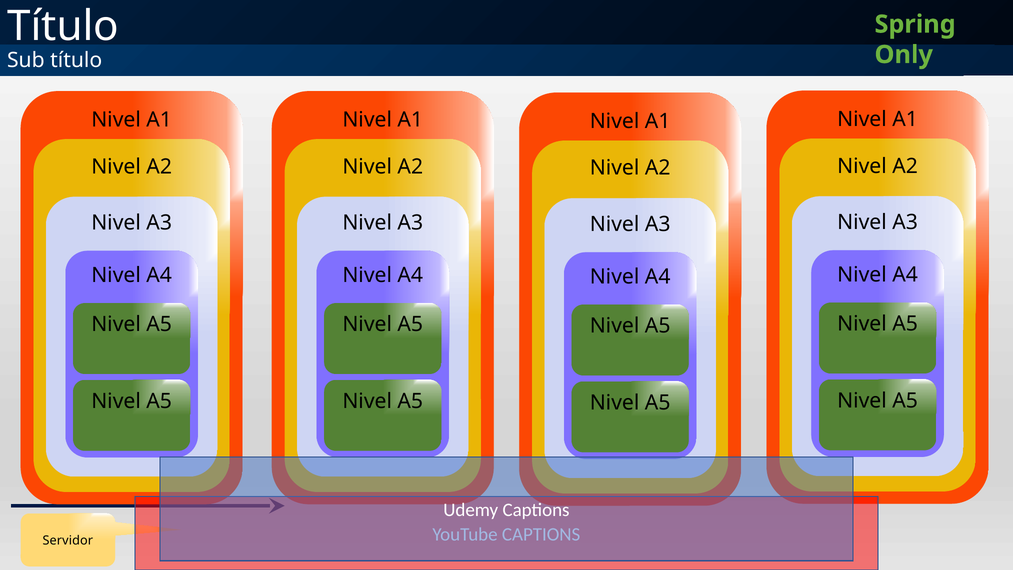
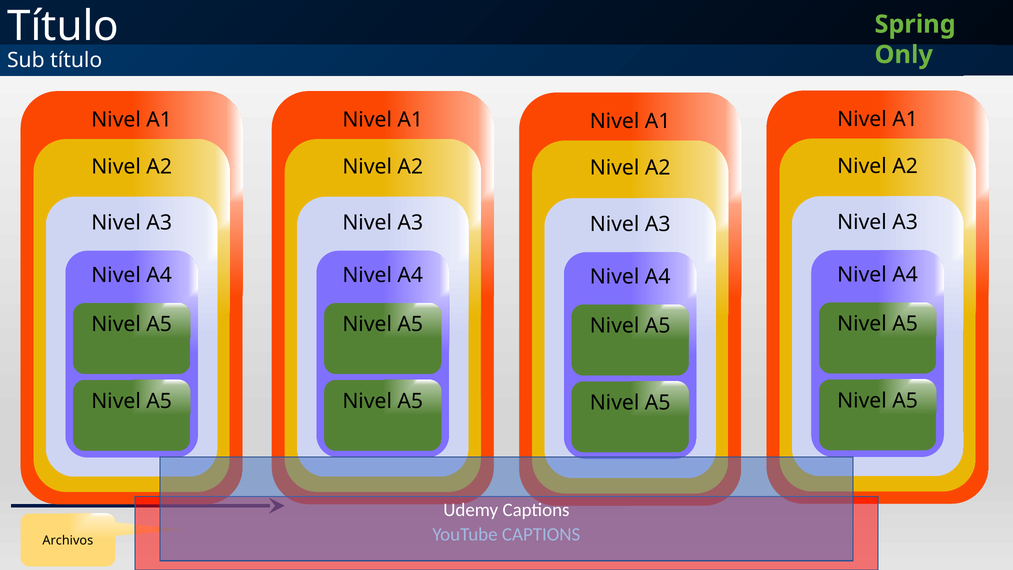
Servidor: Servidor -> Archivos
